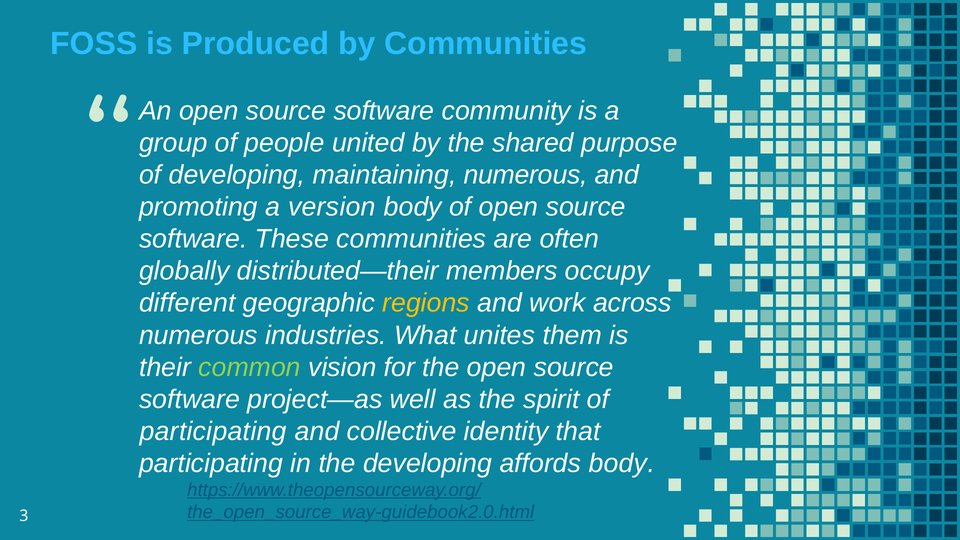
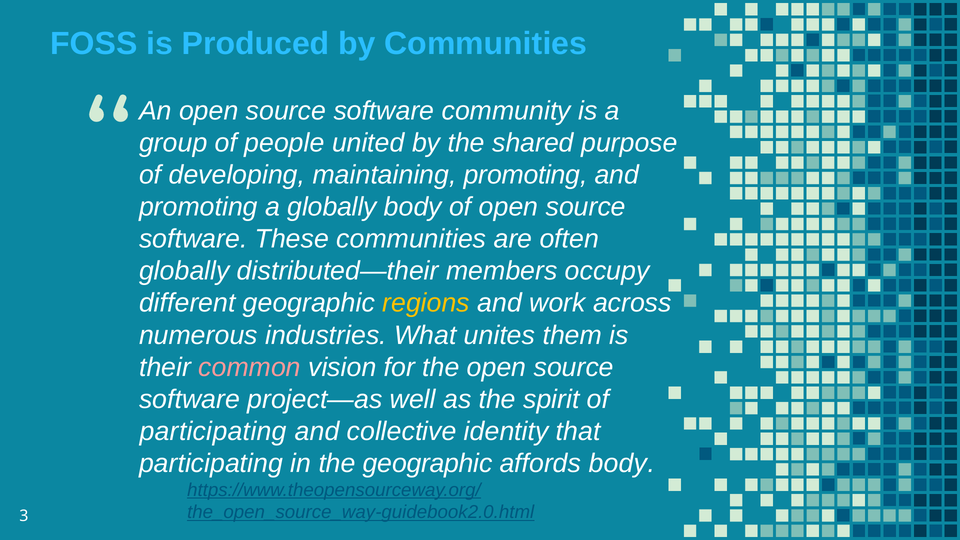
maintaining numerous: numerous -> promoting
a version: version -> globally
common colour: light green -> pink
the developing: developing -> geographic
